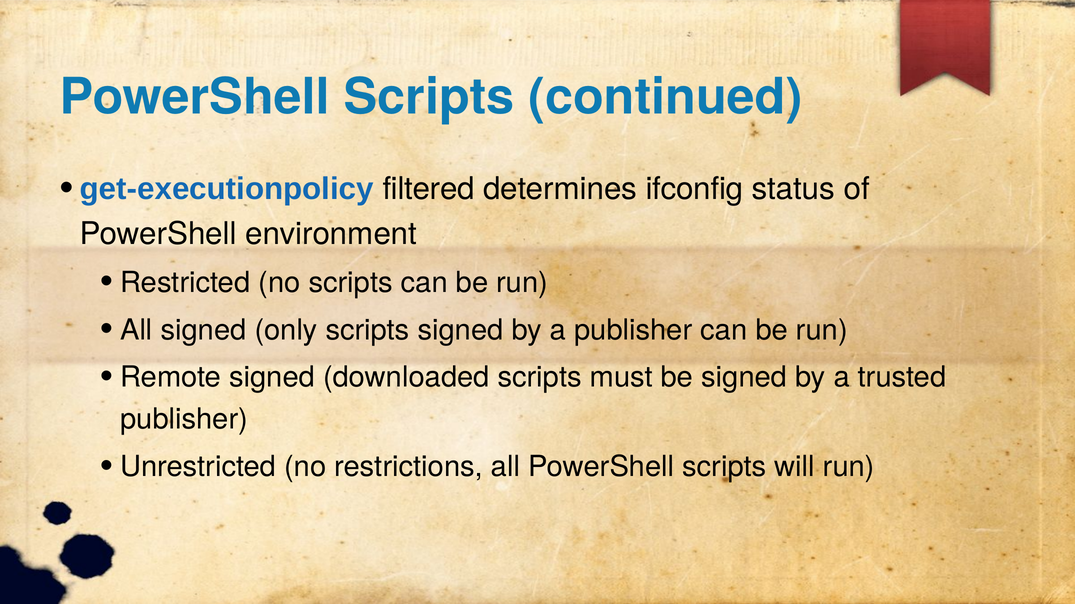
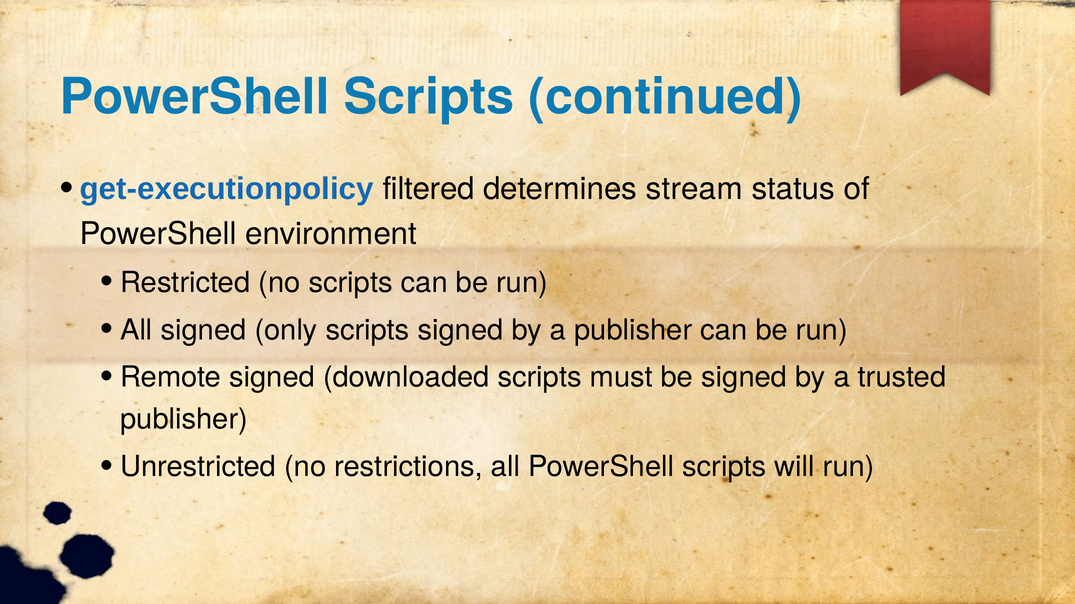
ifconfig: ifconfig -> stream
